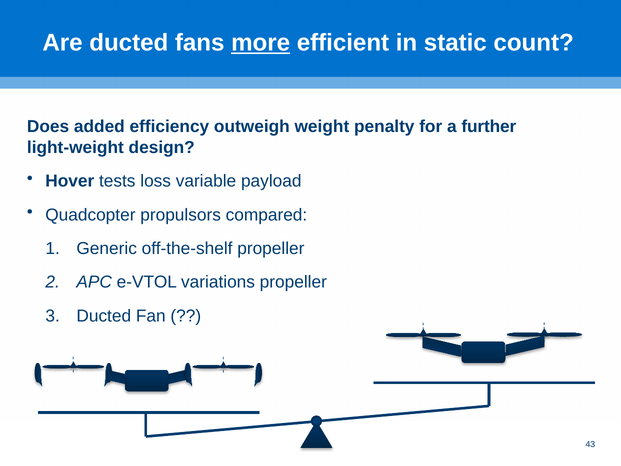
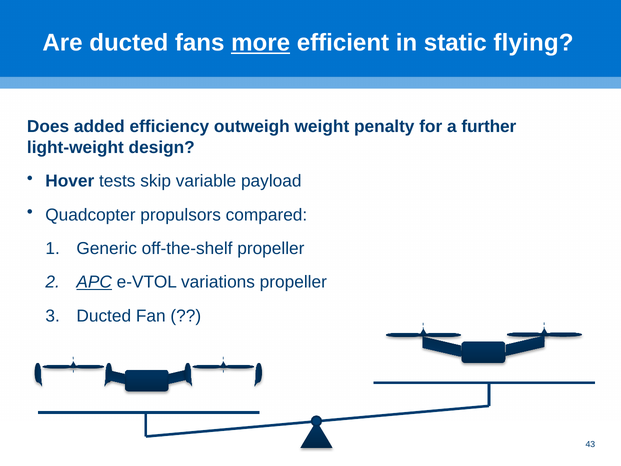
count: count -> flying
loss: loss -> skip
APC underline: none -> present
